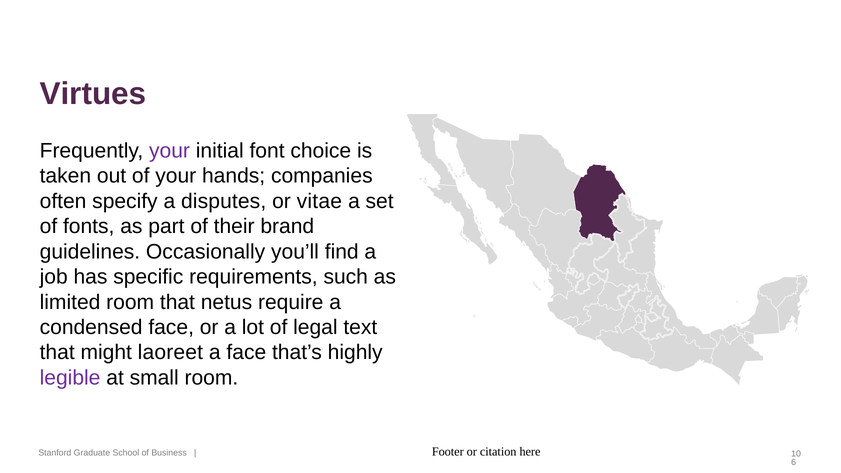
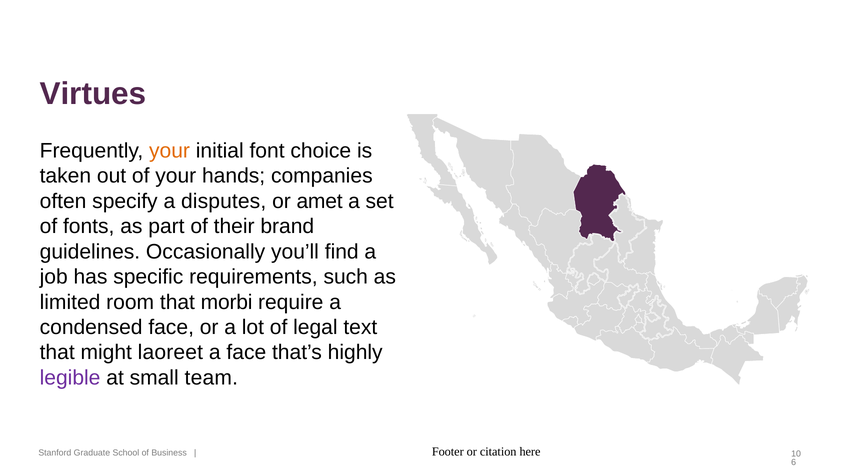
your at (170, 151) colour: purple -> orange
vitae: vitae -> amet
netus: netus -> morbi
small room: room -> team
